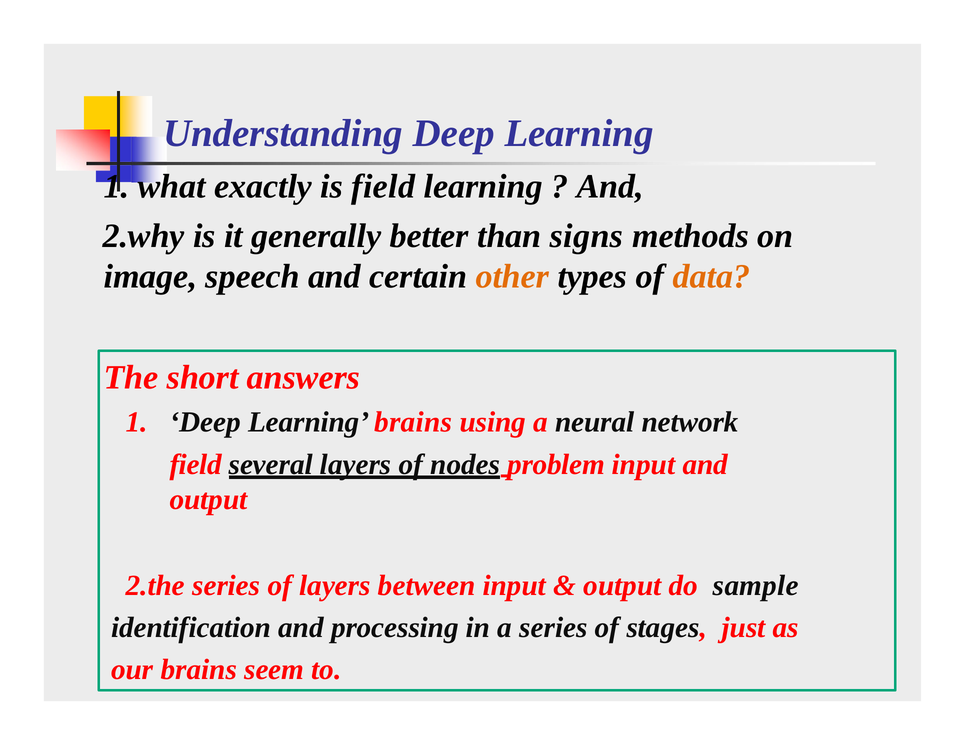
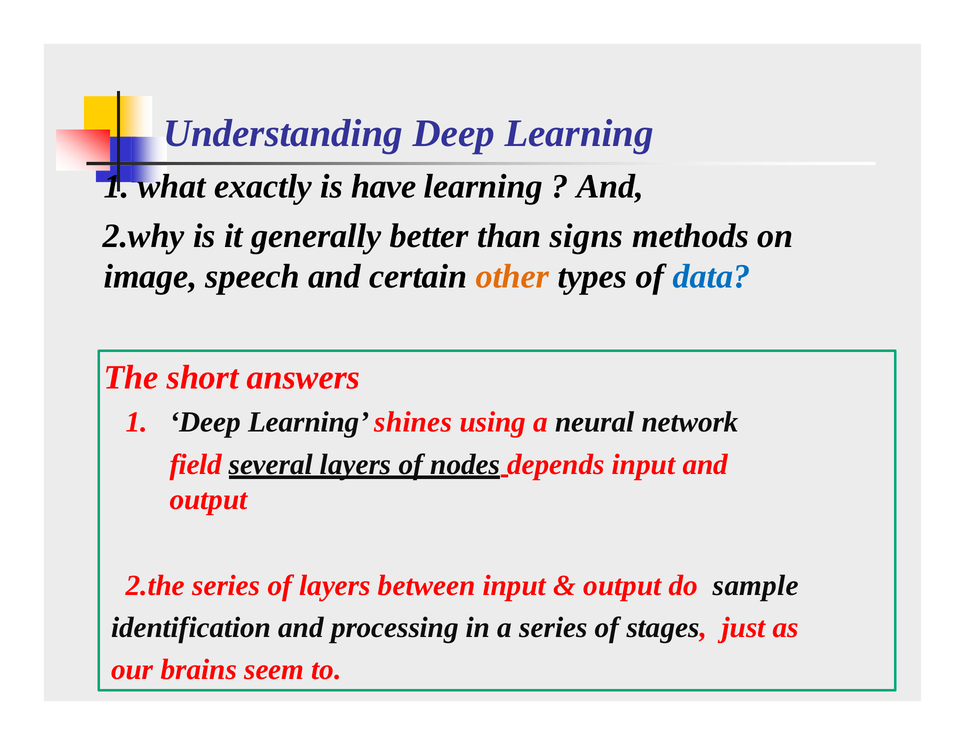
is field: field -> have
data colour: orange -> blue
Learning brains: brains -> shines
problem: problem -> depends
